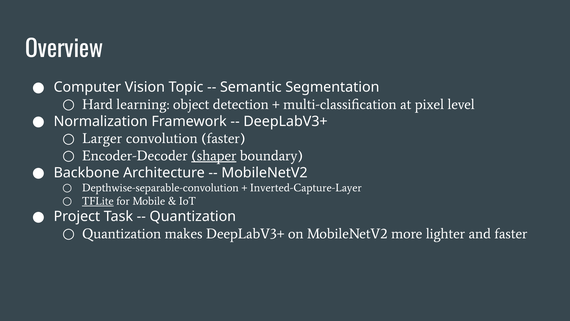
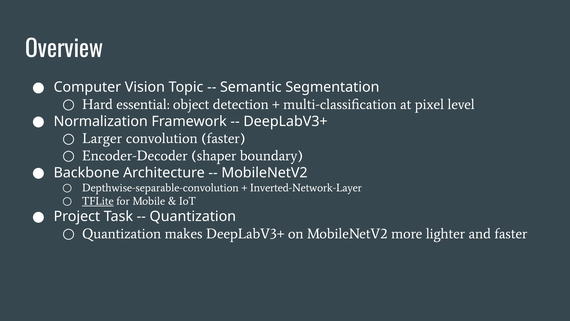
learning: learning -> essential
shaper underline: present -> none
Inverted-Capture-Layer: Inverted-Capture-Layer -> Inverted-Network-Layer
